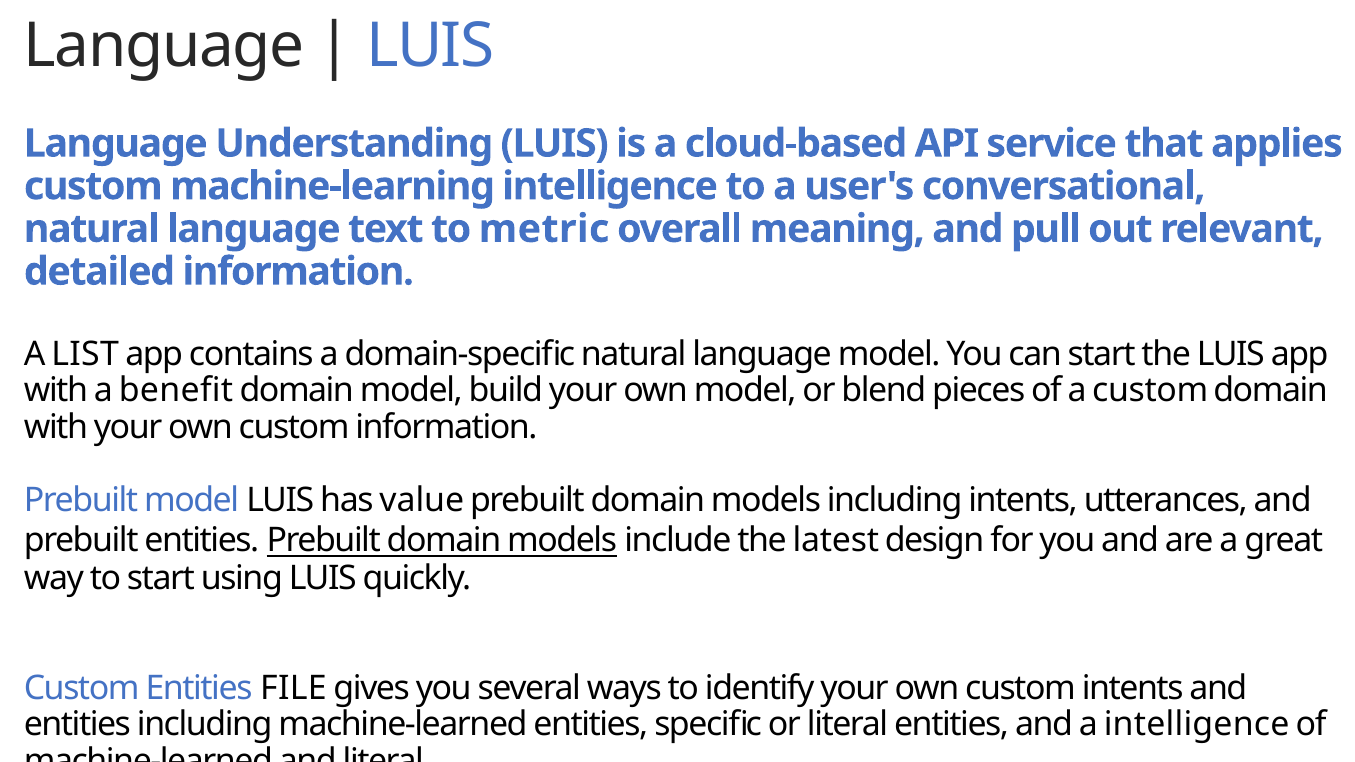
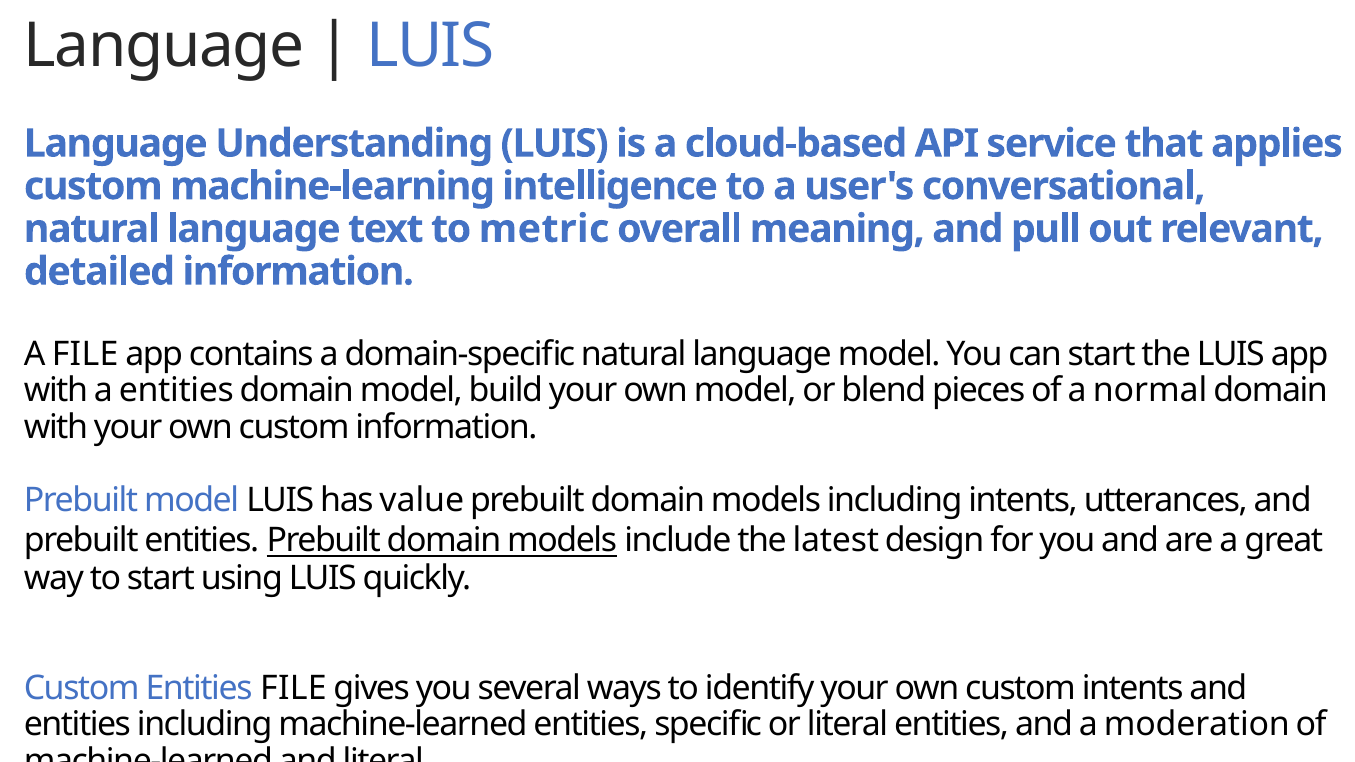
A LIST: LIST -> FILE
a benefit: benefit -> entities
a custom: custom -> normal
a intelligence: intelligence -> moderation
